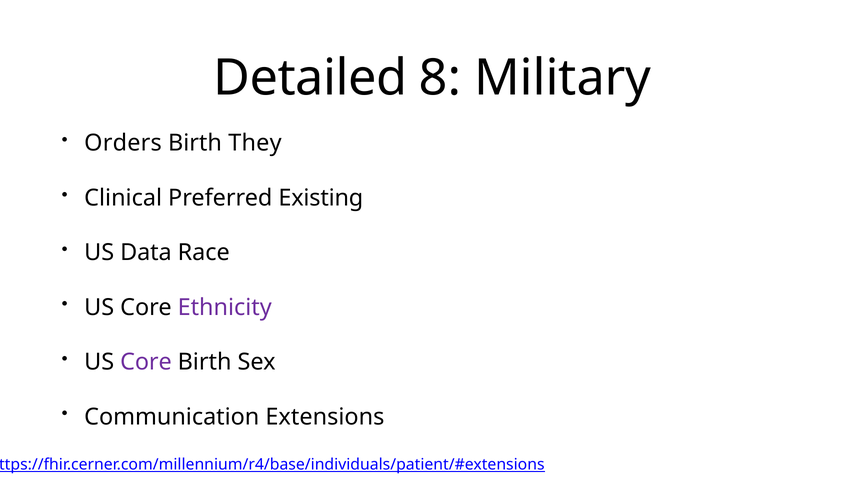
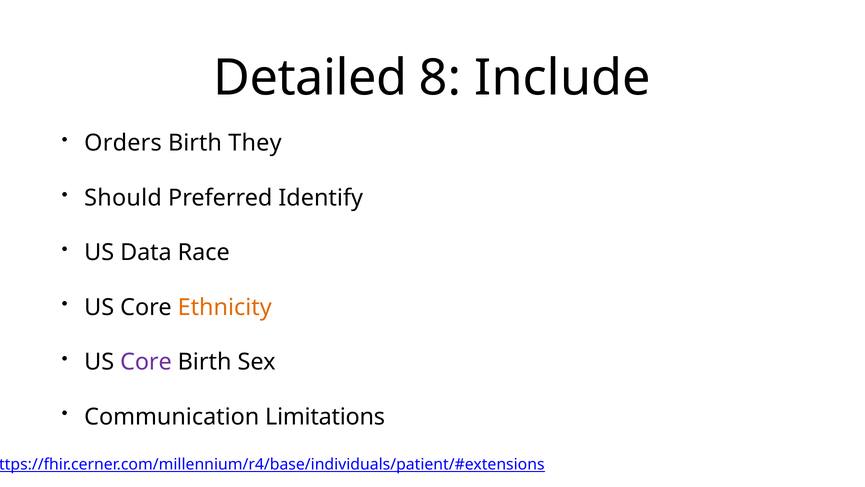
Military: Military -> Include
Clinical: Clinical -> Should
Existing: Existing -> Identify
Ethnicity colour: purple -> orange
Extensions: Extensions -> Limitations
